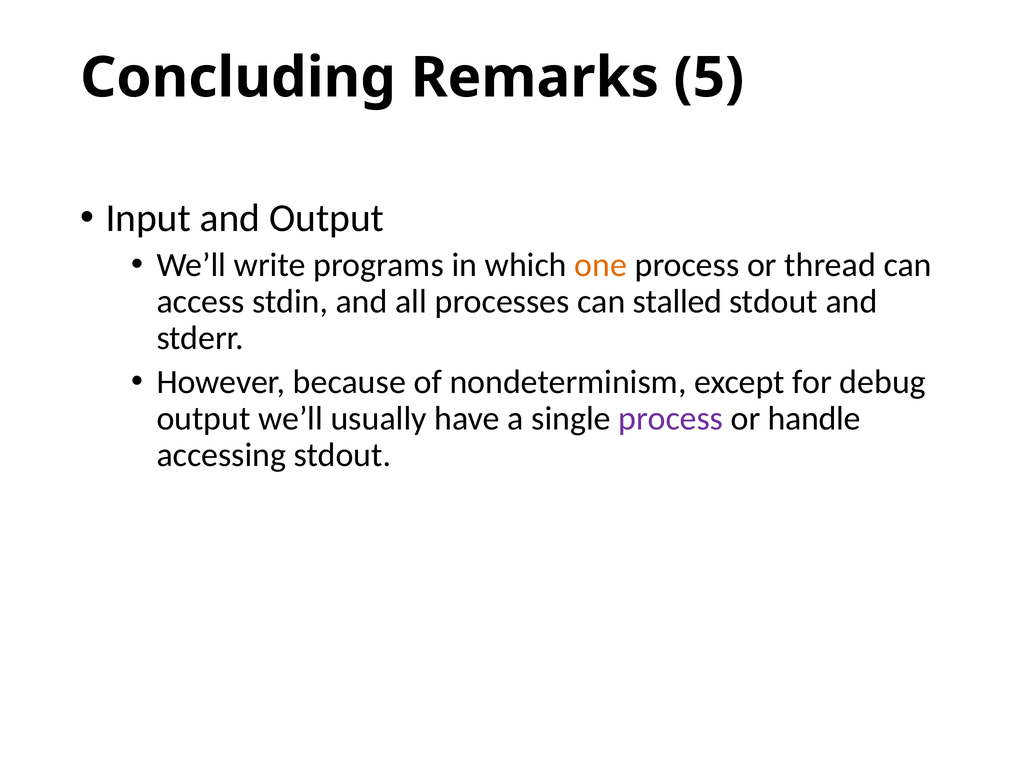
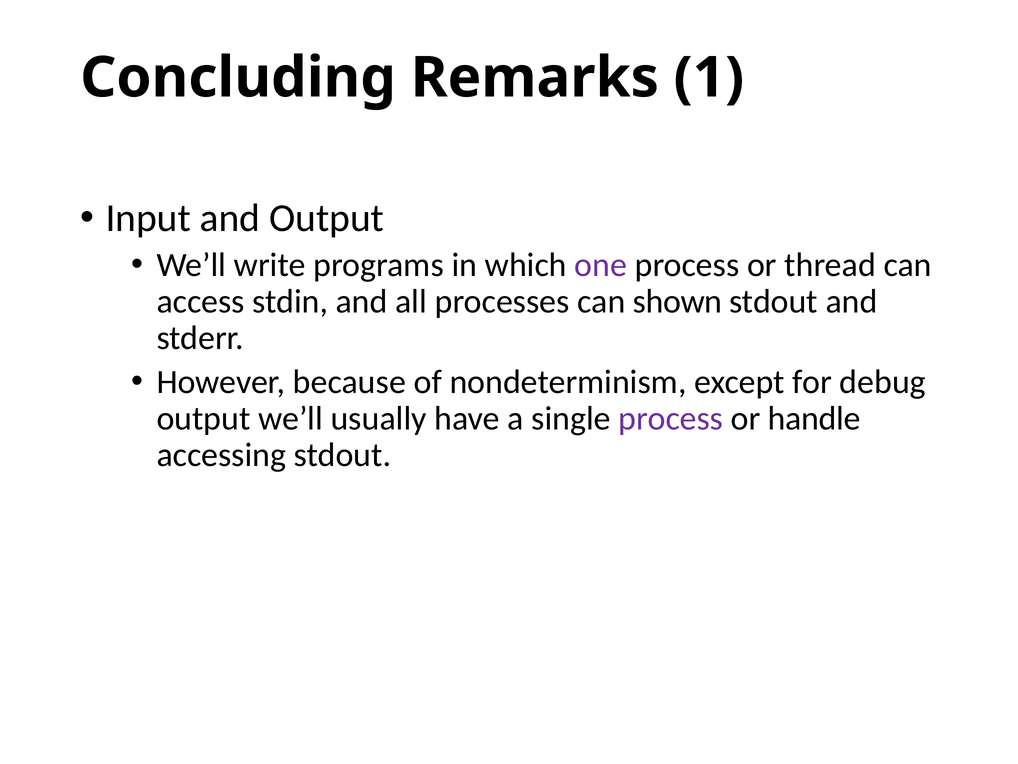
5: 5 -> 1
one colour: orange -> purple
stalled: stalled -> shown
